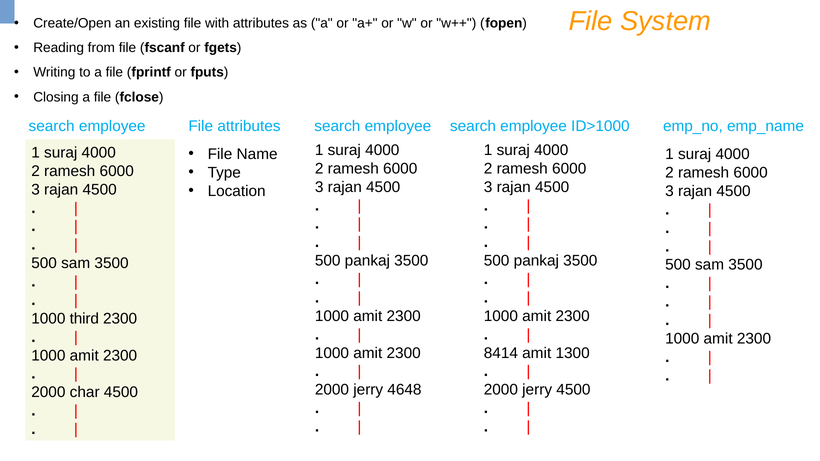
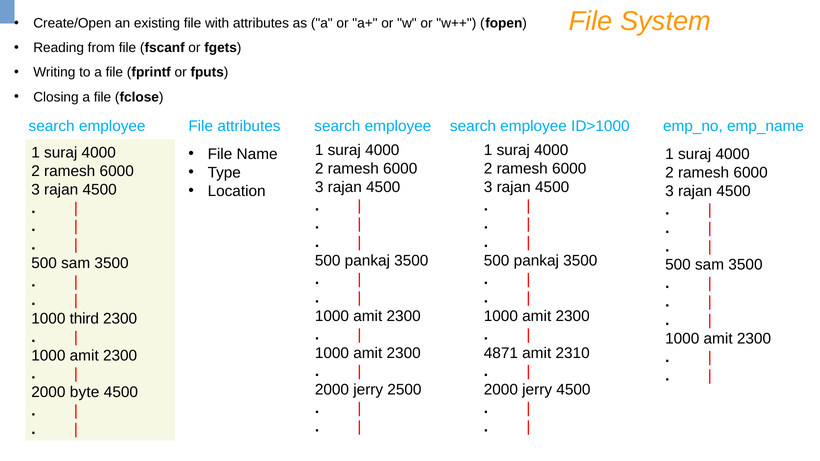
8414: 8414 -> 4871
1300: 1300 -> 2310
4648: 4648 -> 2500
char: char -> byte
